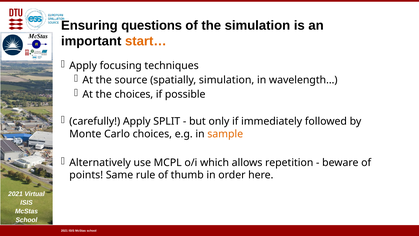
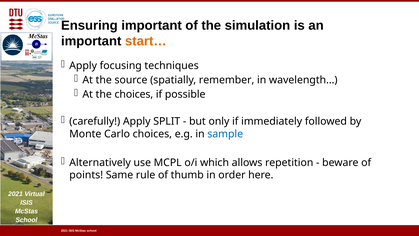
Ensuring questions: questions -> important
spatially simulation: simulation -> remember
sample colour: orange -> blue
